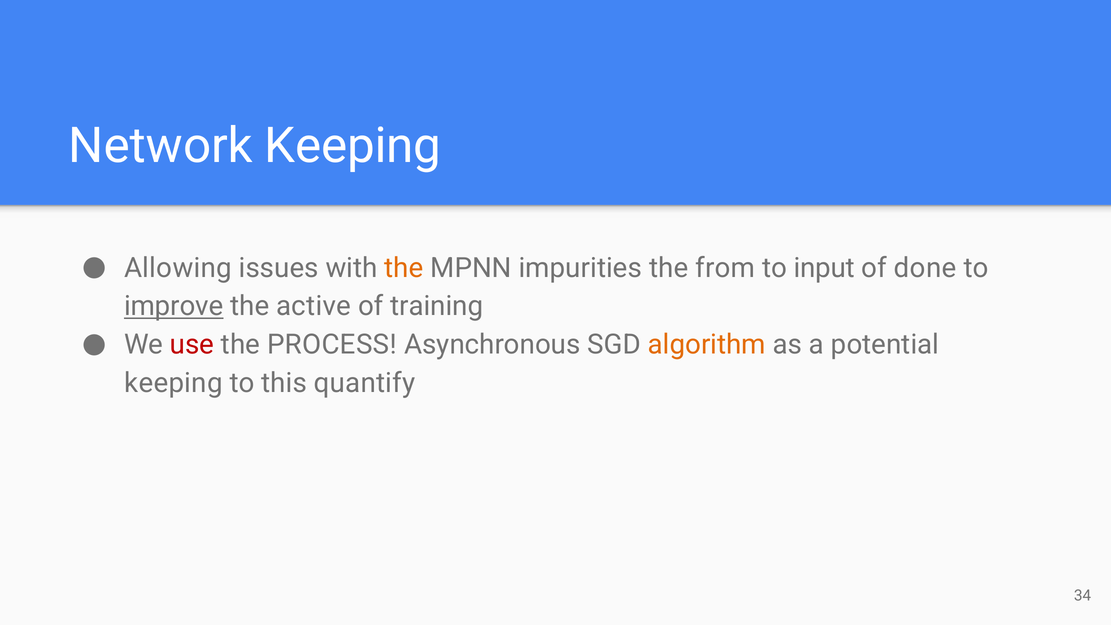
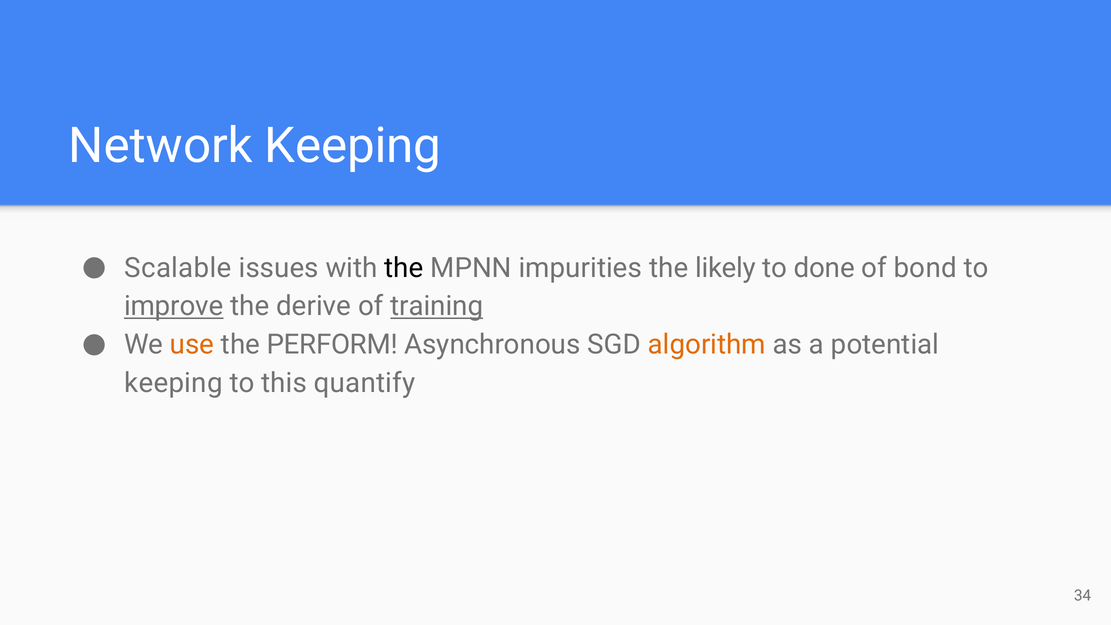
Allowing: Allowing -> Scalable
the at (404, 268) colour: orange -> black
from: from -> likely
input: input -> done
done: done -> bond
active: active -> derive
training underline: none -> present
use colour: red -> orange
PROCESS: PROCESS -> PERFORM
